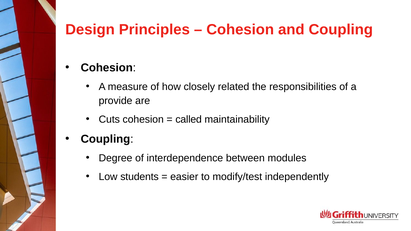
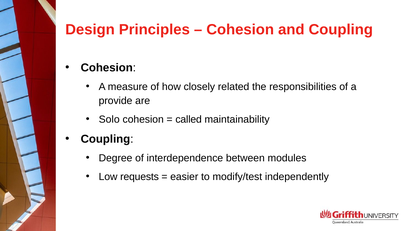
Cuts: Cuts -> Solo
students: students -> requests
